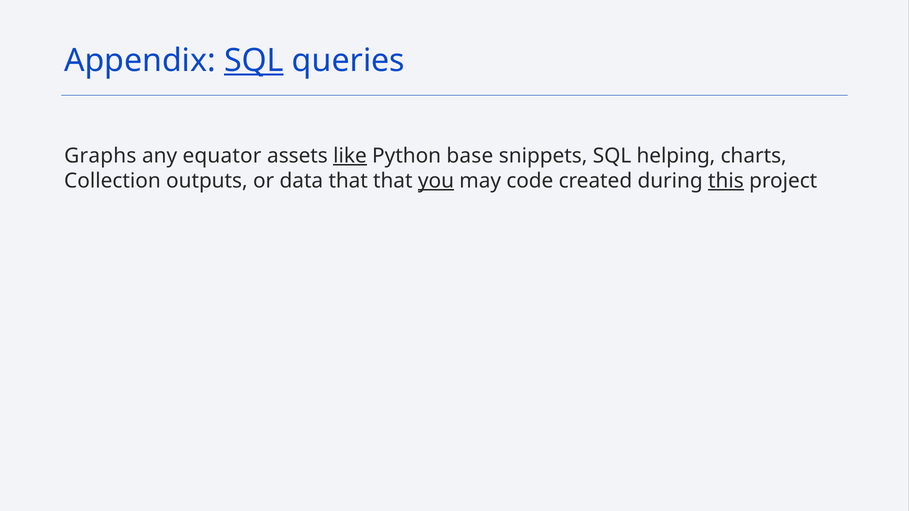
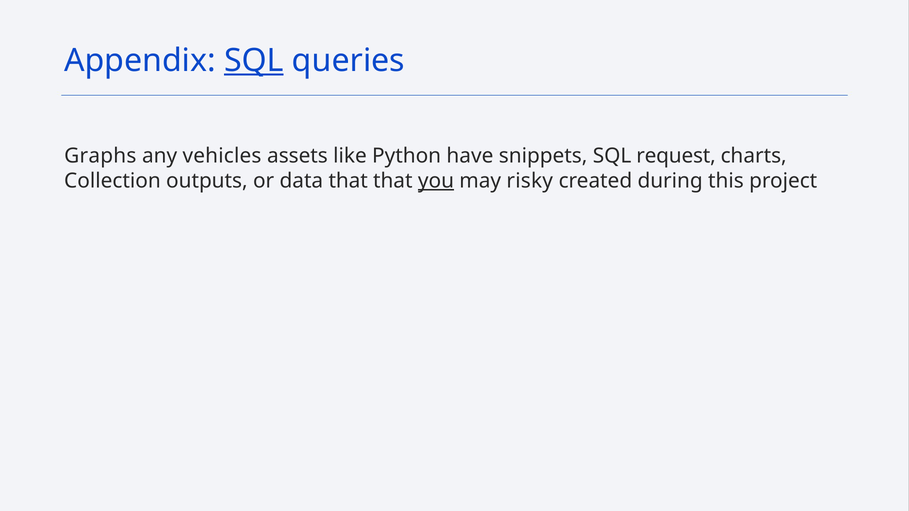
equator: equator -> vehicles
like underline: present -> none
base: base -> have
helping: helping -> request
code: code -> risky
this underline: present -> none
